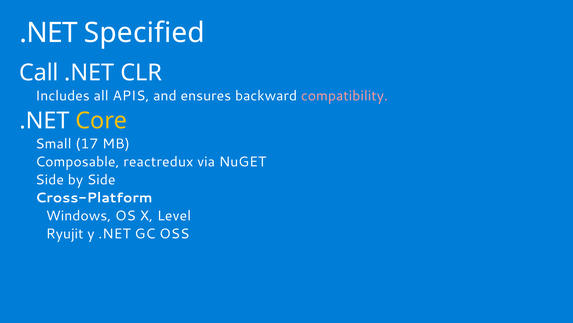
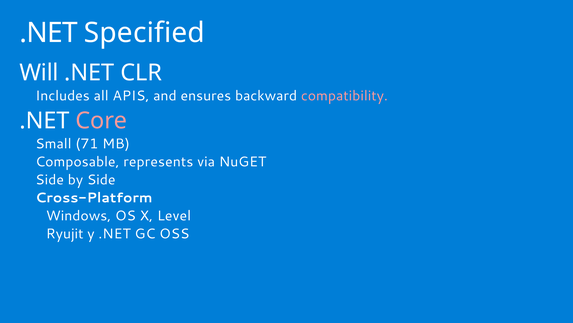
Call: Call -> Will
Core colour: yellow -> pink
17: 17 -> 71
reactredux: reactredux -> represents
